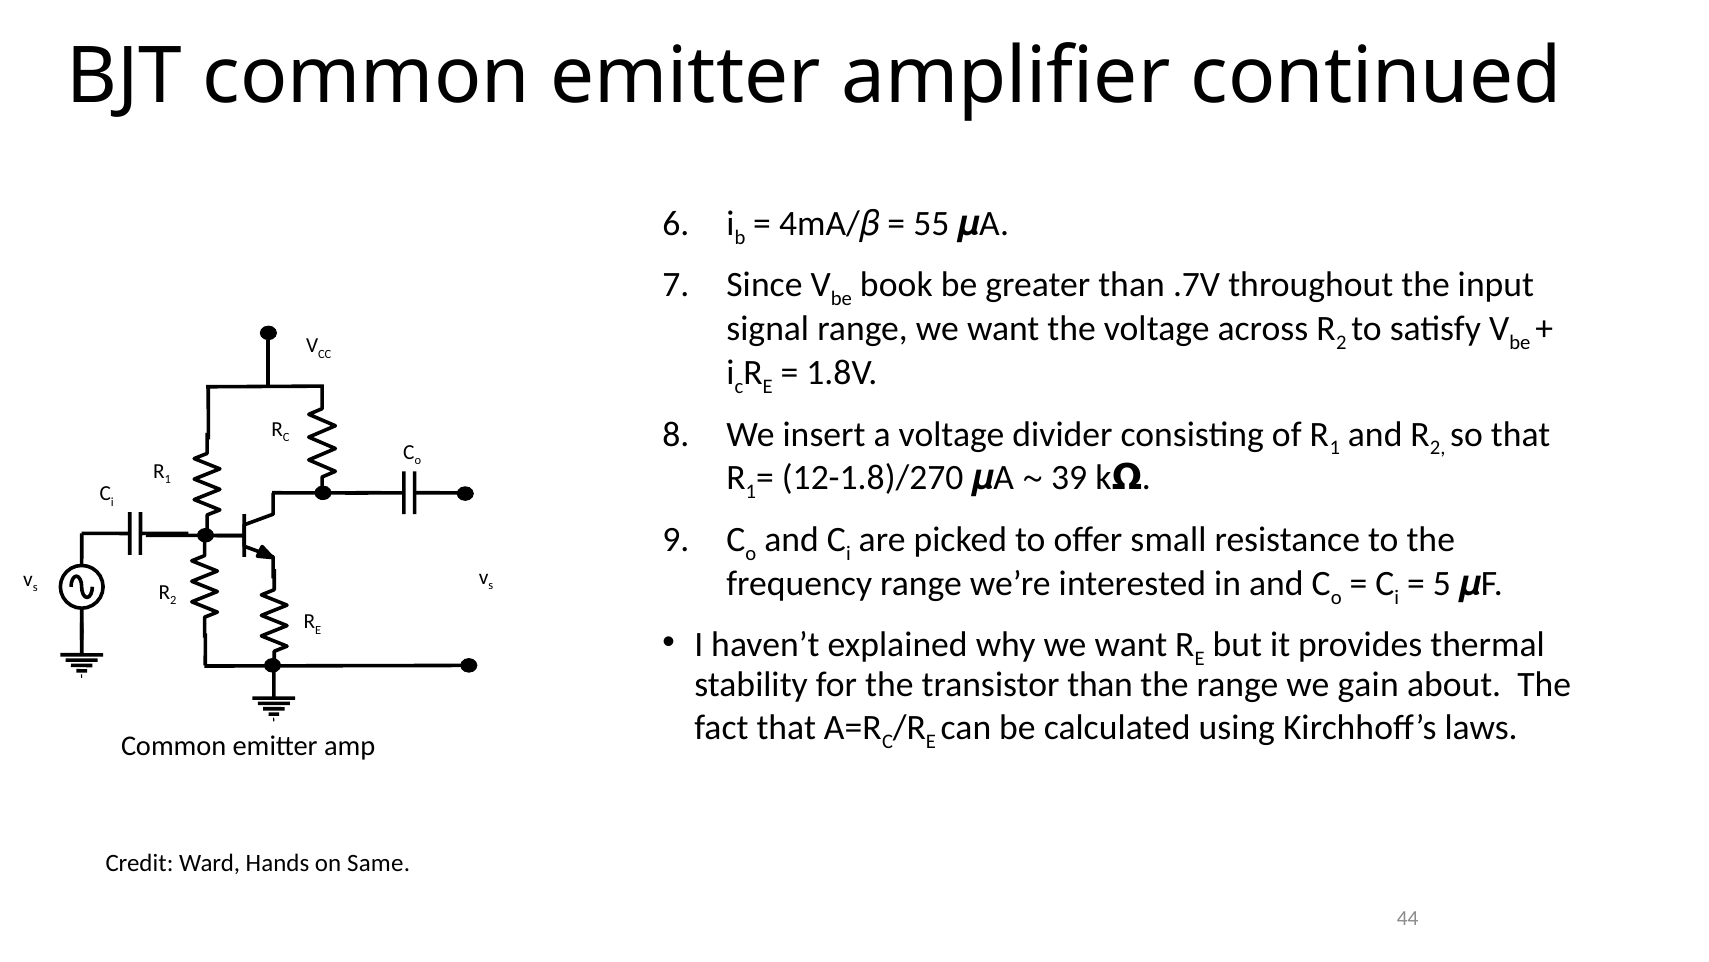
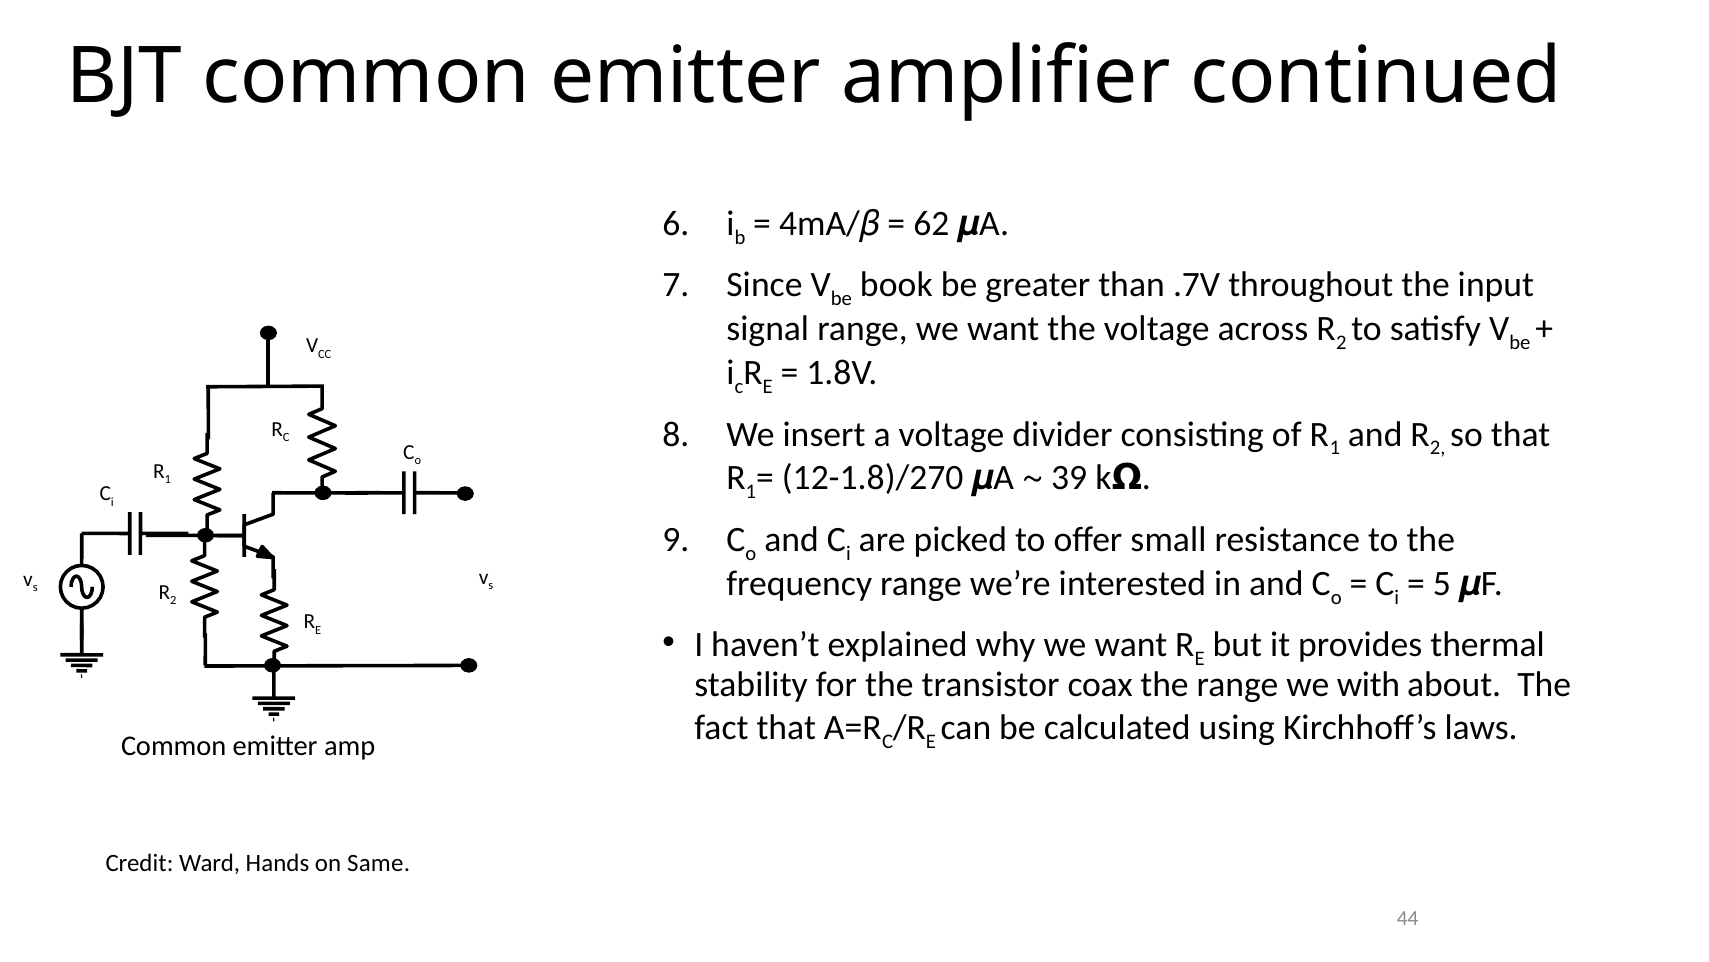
55: 55 -> 62
transistor than: than -> coax
gain: gain -> with
